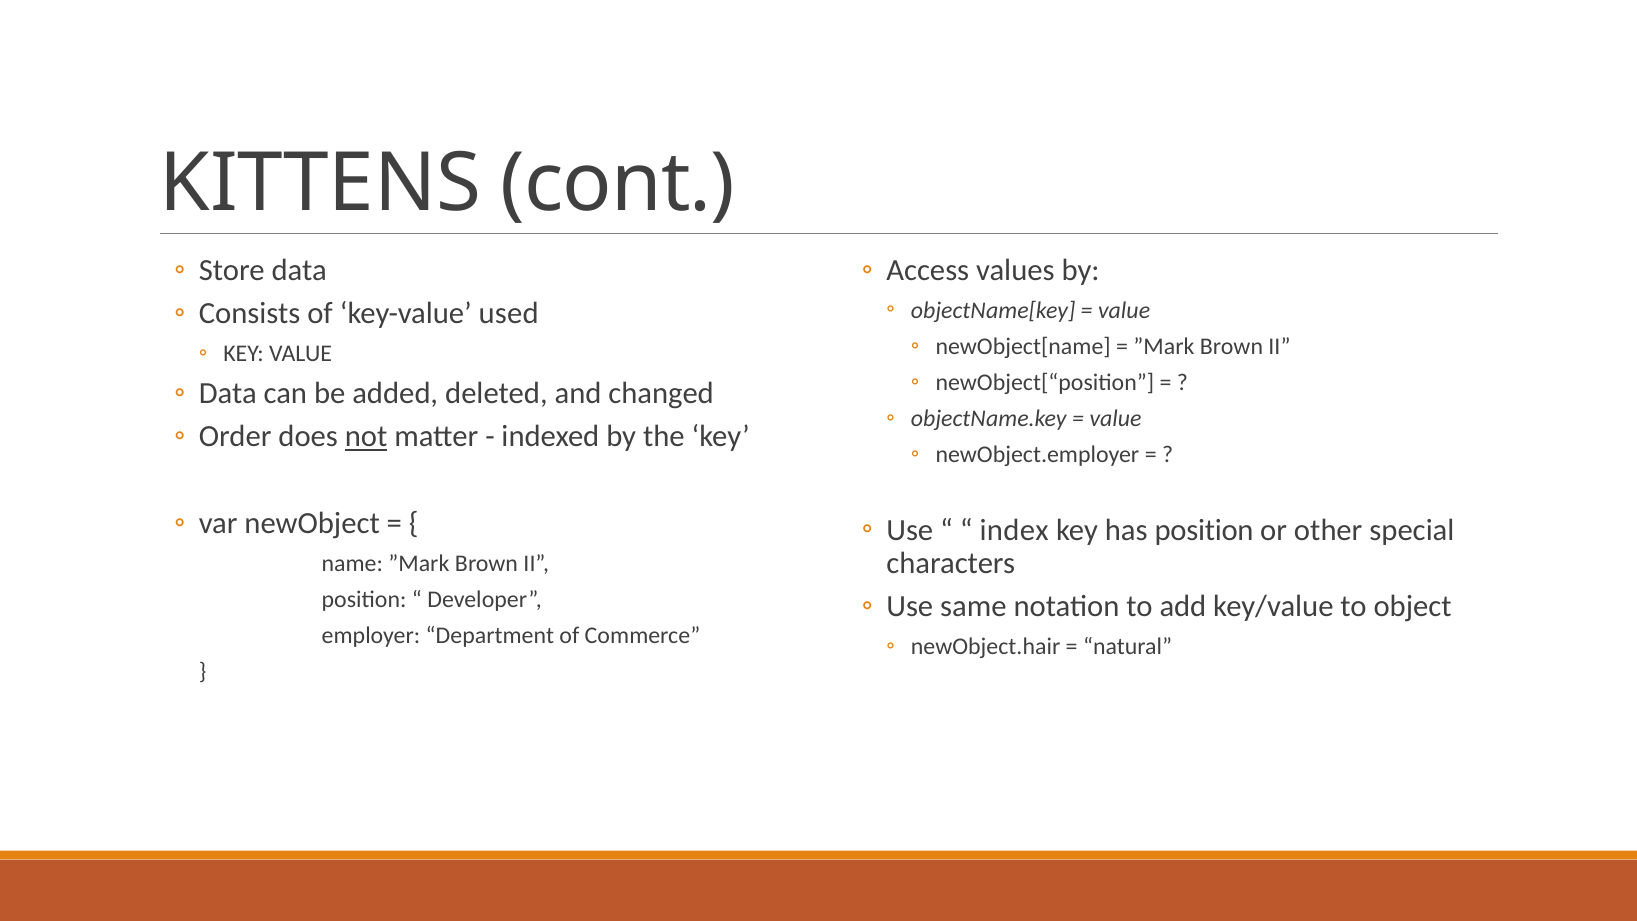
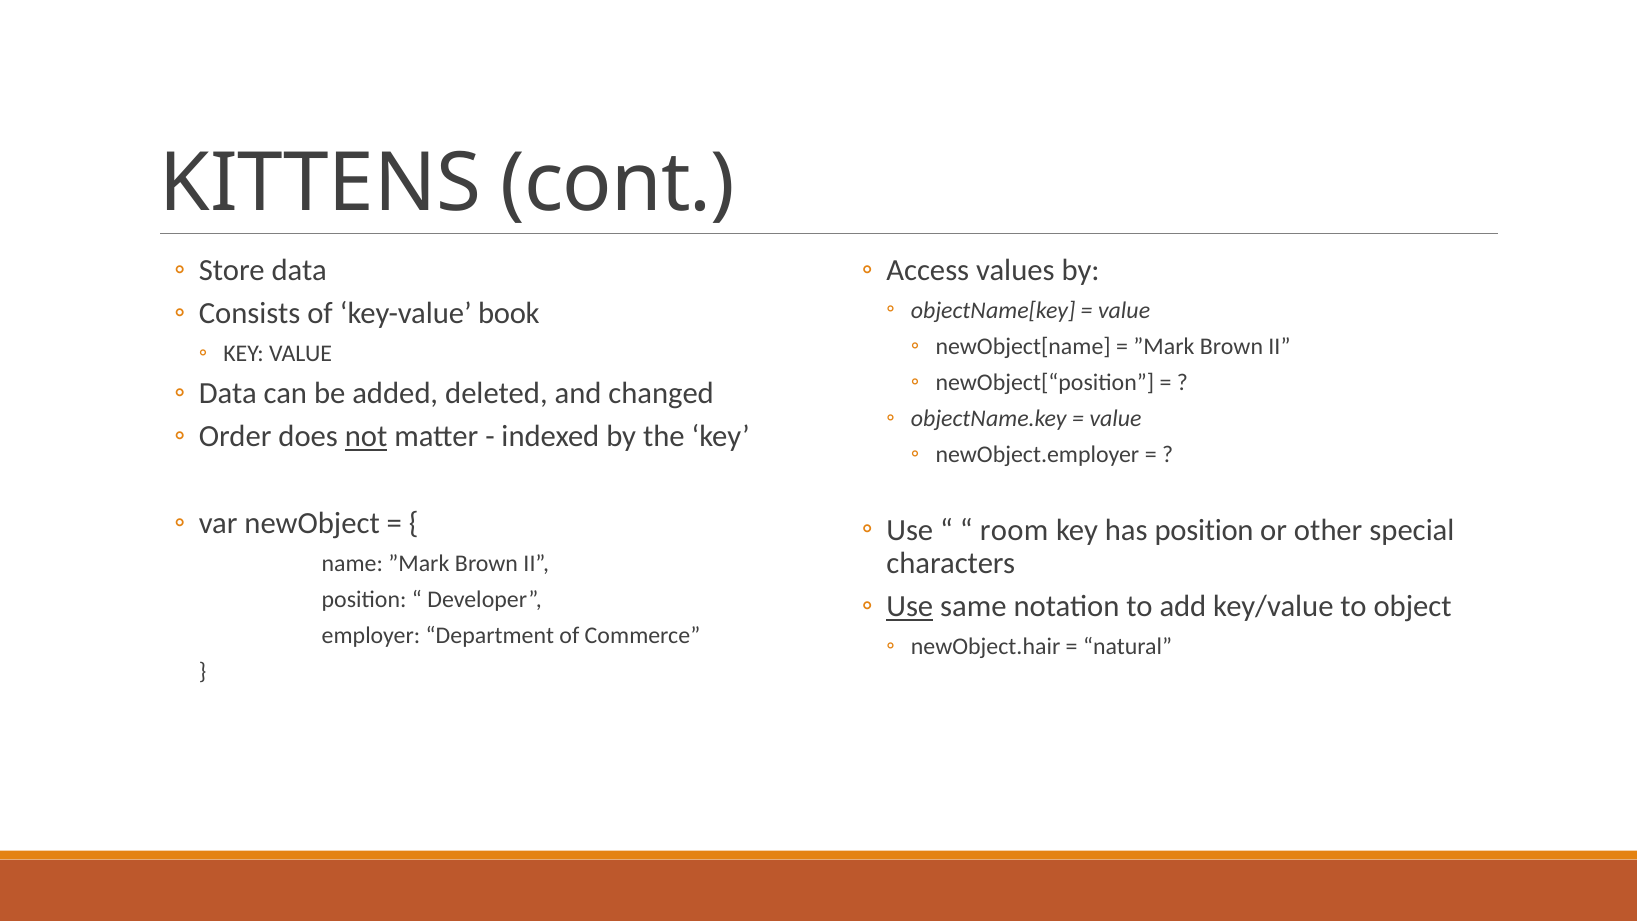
used: used -> book
index: index -> room
Use at (910, 607) underline: none -> present
